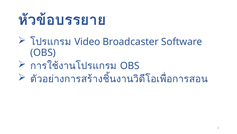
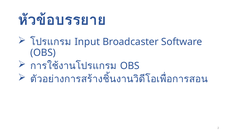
Video: Video -> Input
